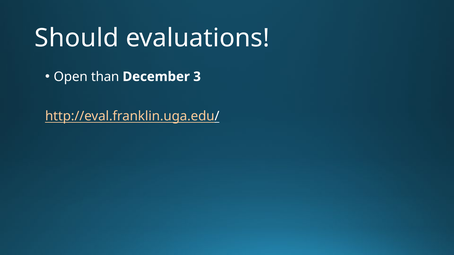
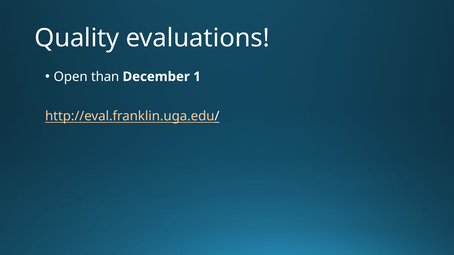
Should: Should -> Quality
3: 3 -> 1
